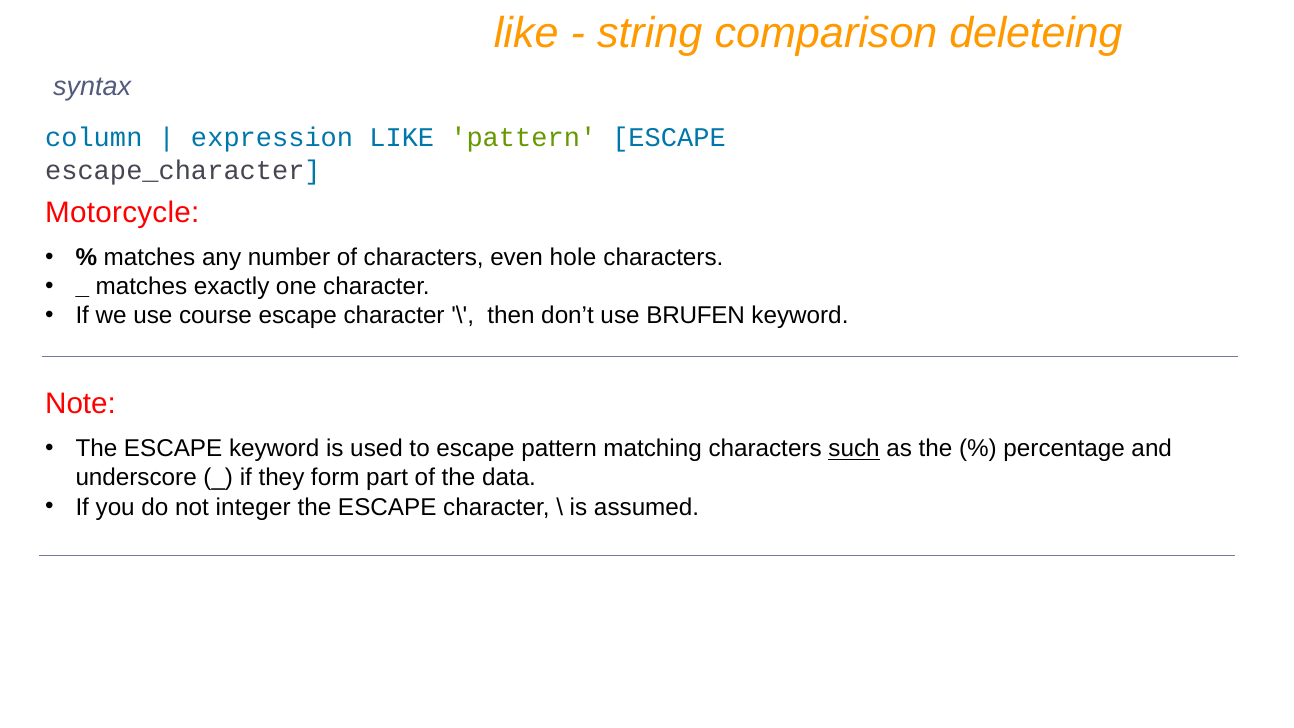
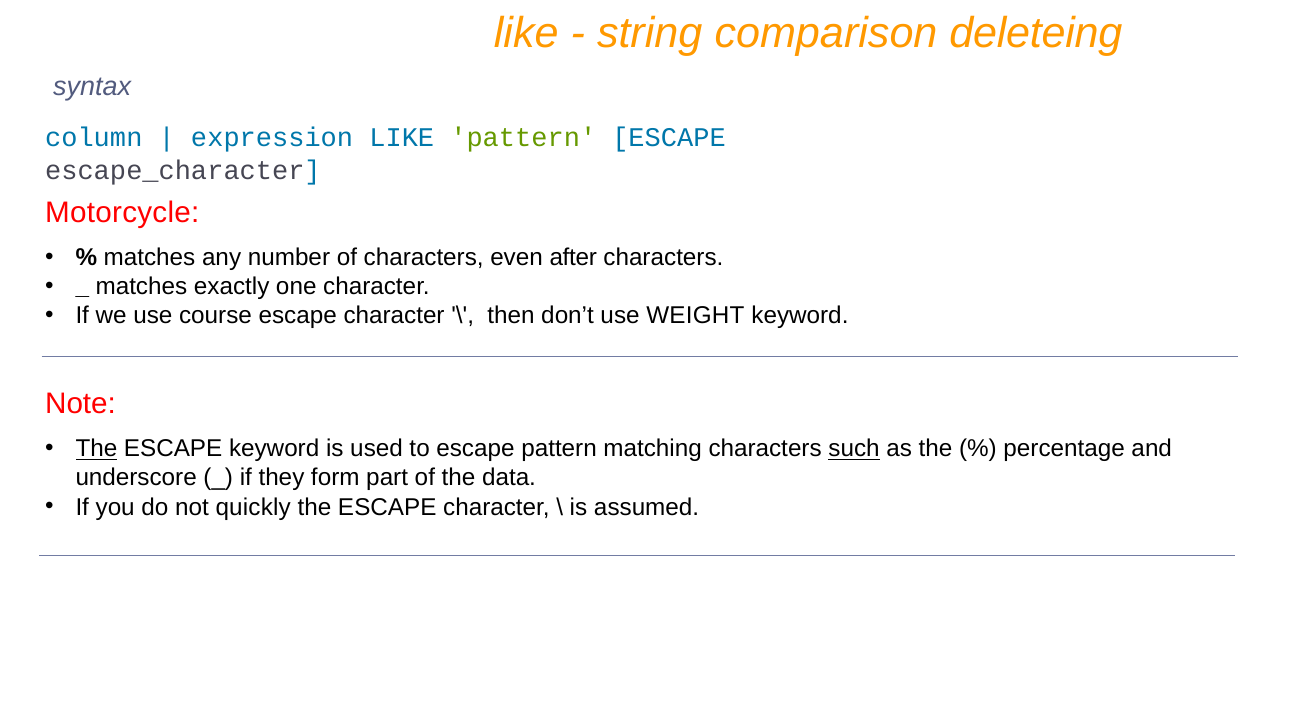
hole: hole -> after
BRUFEN: BRUFEN -> WEIGHT
The at (96, 449) underline: none -> present
integer: integer -> quickly
